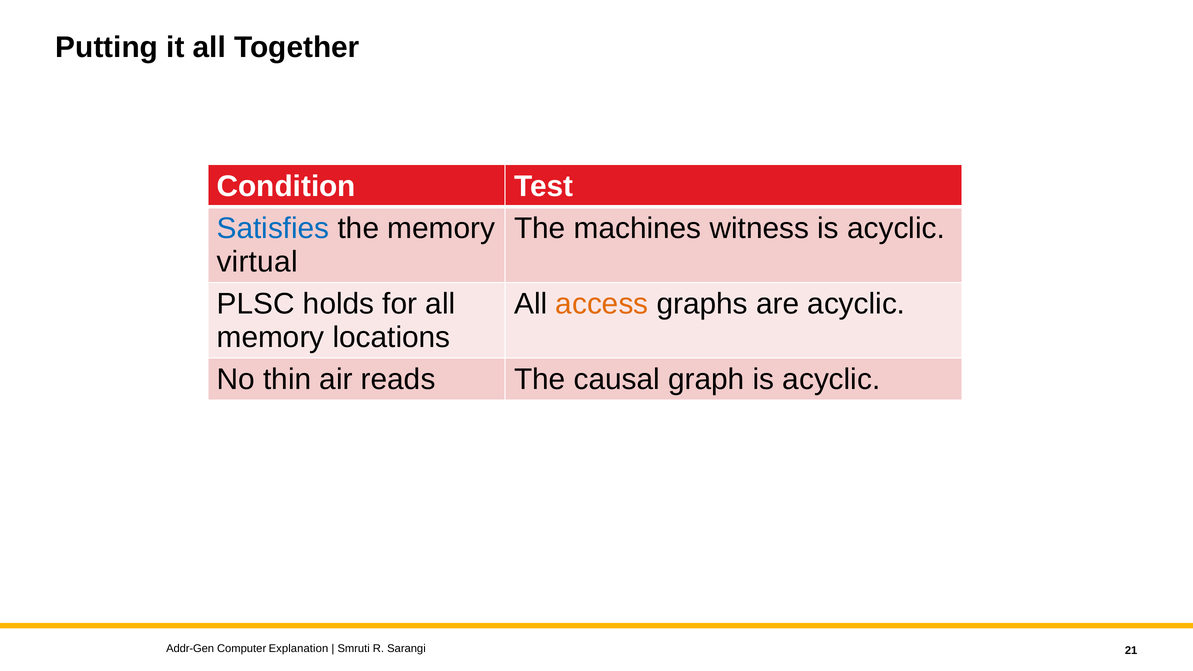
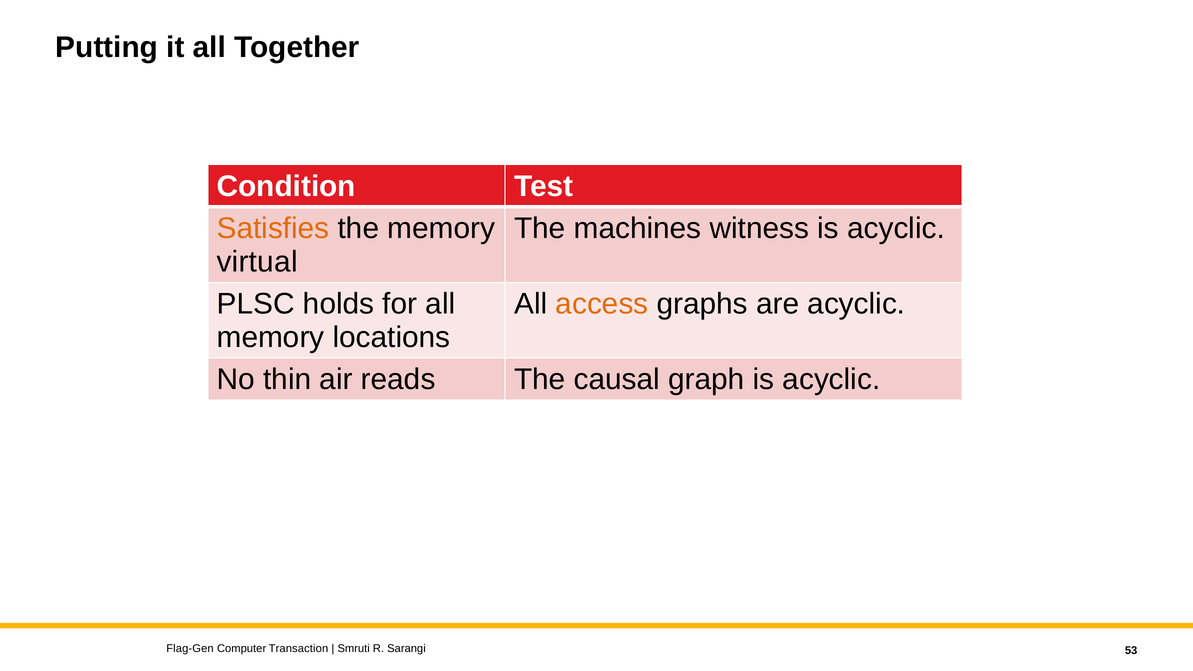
Satisfies colour: blue -> orange
Addr-Gen: Addr-Gen -> Flag-Gen
Explanation: Explanation -> Transaction
21: 21 -> 53
